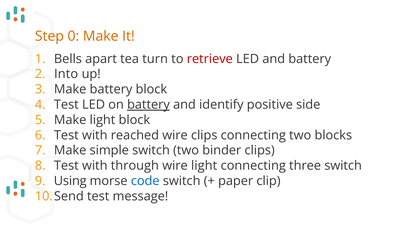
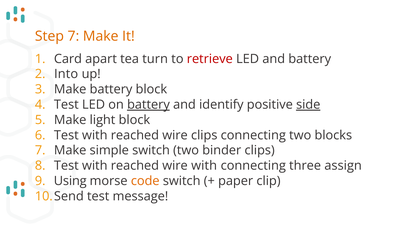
Step 0: 0 -> 7
Bells: Bells -> Card
side underline: none -> present
through at (135, 166): through -> reached
wire light: light -> with
three switch: switch -> assign
code colour: blue -> orange
